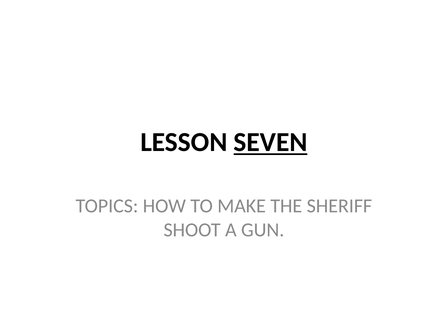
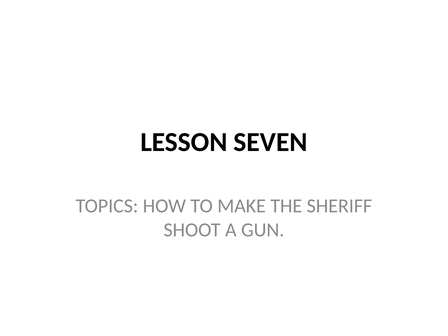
SEVEN underline: present -> none
